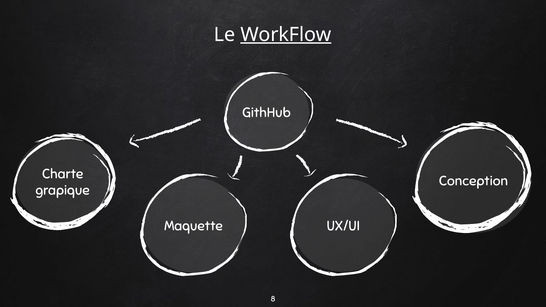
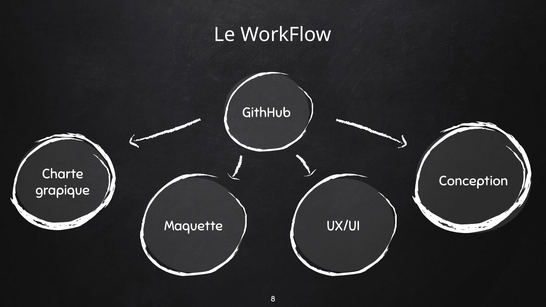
WorkFlow underline: present -> none
